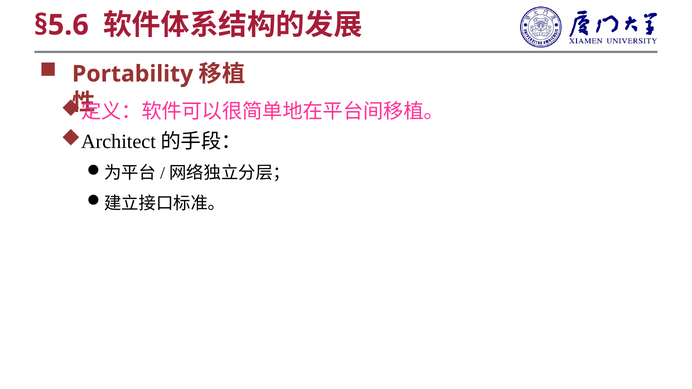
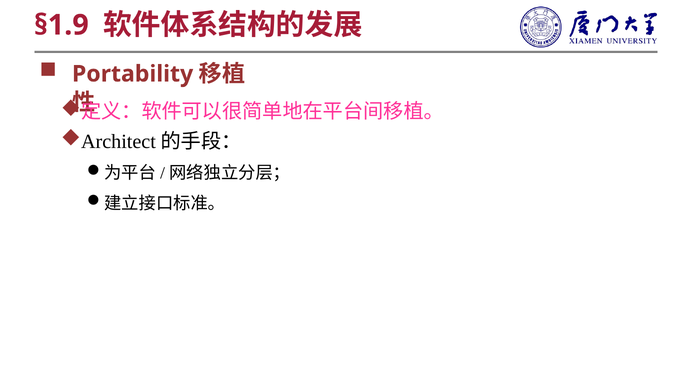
§5.6: §5.6 -> §1.9
